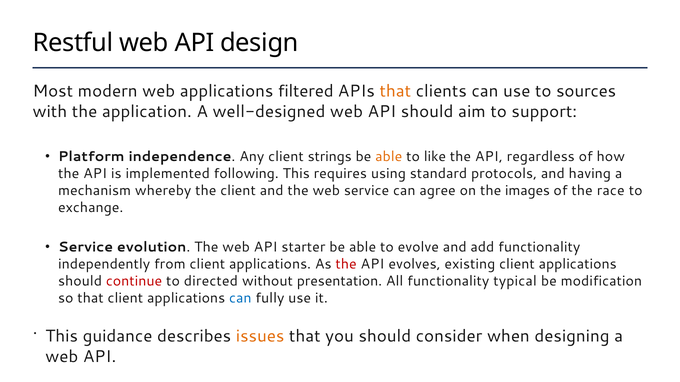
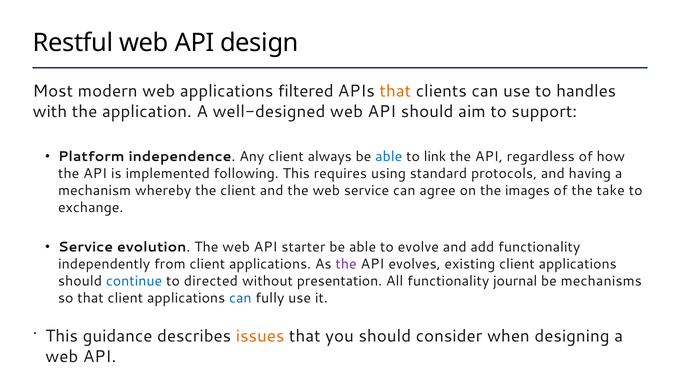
sources: sources -> handles
strings: strings -> always
able at (389, 157) colour: orange -> blue
like: like -> link
race: race -> take
the at (346, 265) colour: red -> purple
continue colour: red -> blue
typical: typical -> journal
modification: modification -> mechanisms
